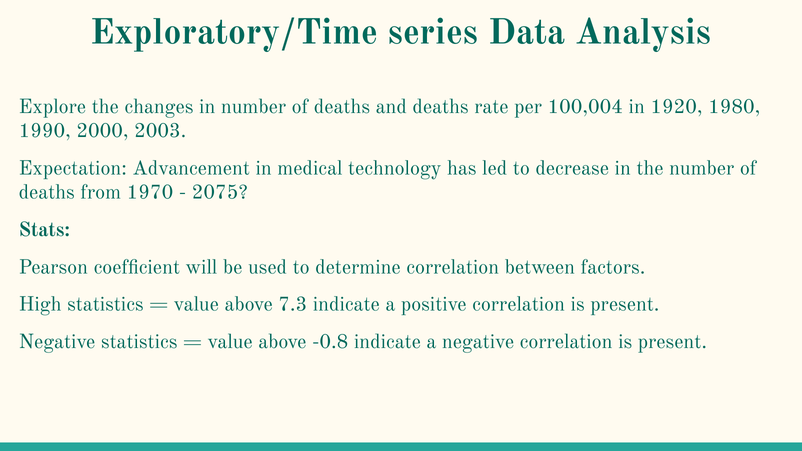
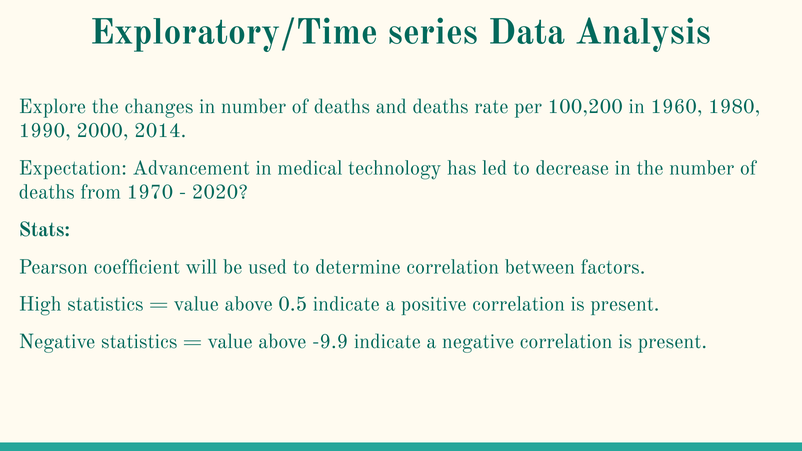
100,004: 100,004 -> 100,200
1920: 1920 -> 1960
2003: 2003 -> 2014
2075: 2075 -> 2020
7.3: 7.3 -> 0.5
-0.8: -0.8 -> -9.9
